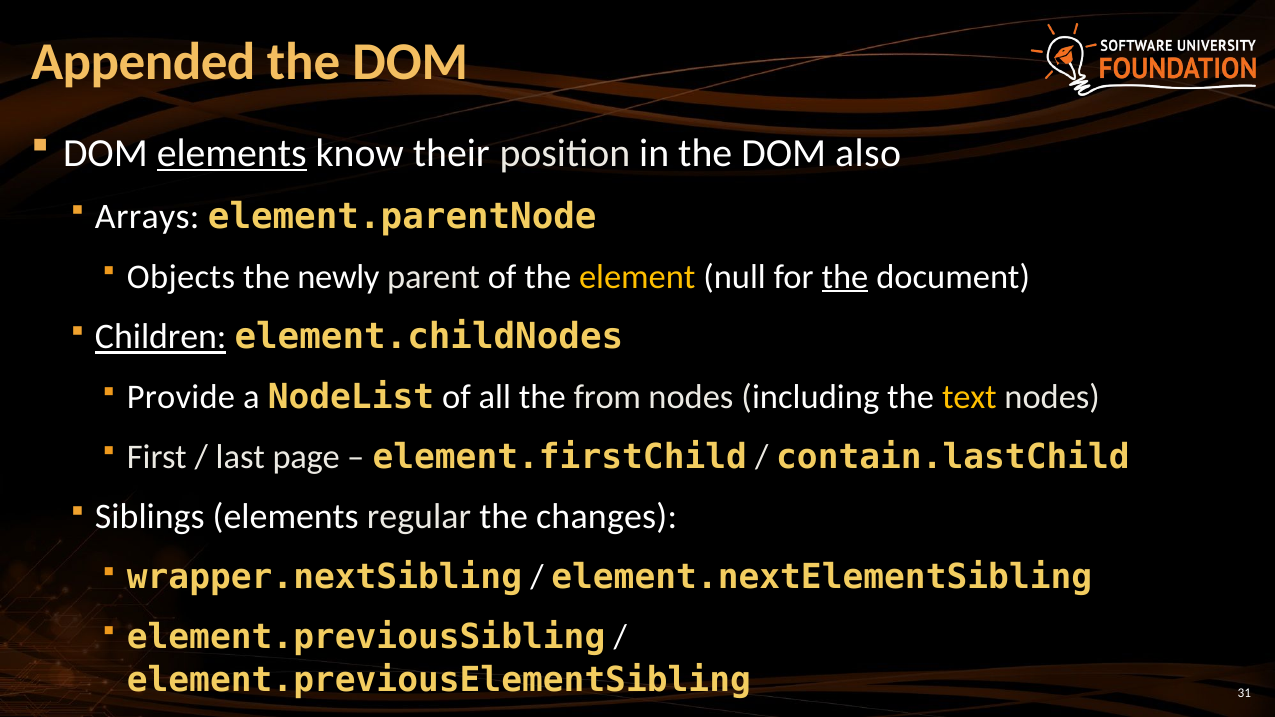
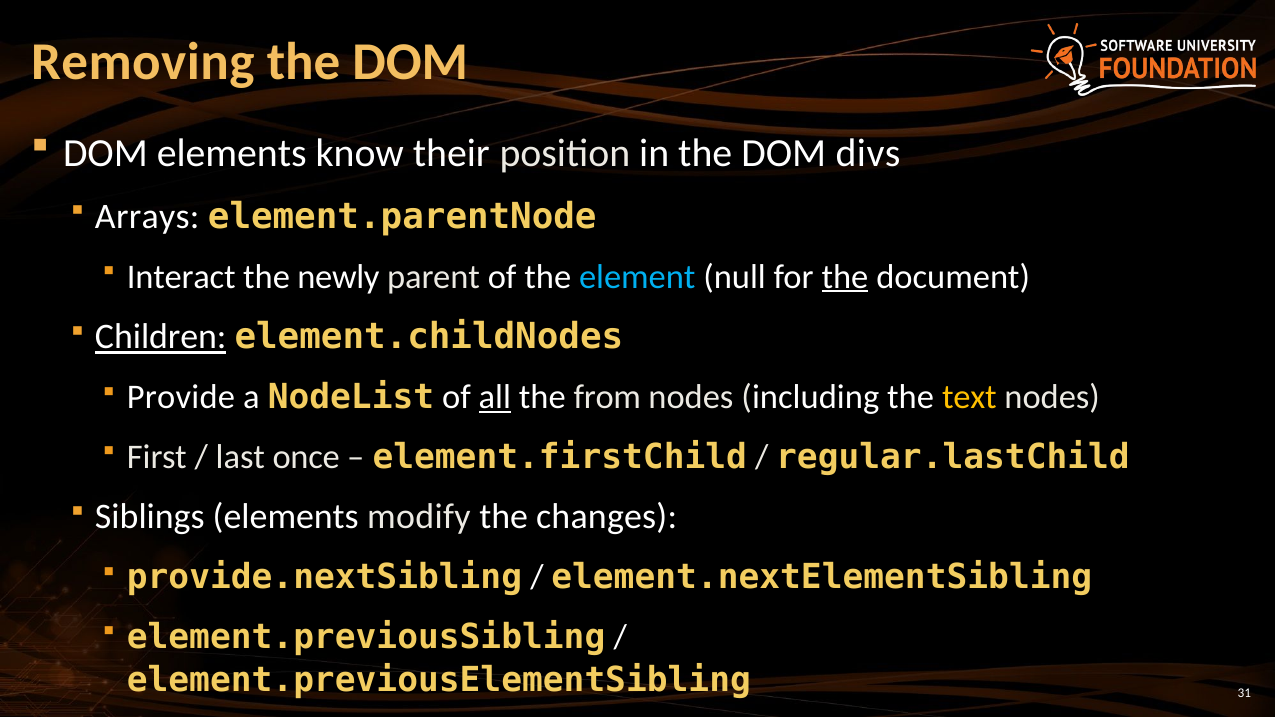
Appended: Appended -> Removing
elements at (232, 153) underline: present -> none
also: also -> divs
Objects: Objects -> Interact
element colour: yellow -> light blue
all underline: none -> present
page: page -> once
contain.lastChild: contain.lastChild -> regular.lastChild
regular: regular -> modify
wrapper.nextSibling: wrapper.nextSibling -> provide.nextSibling
